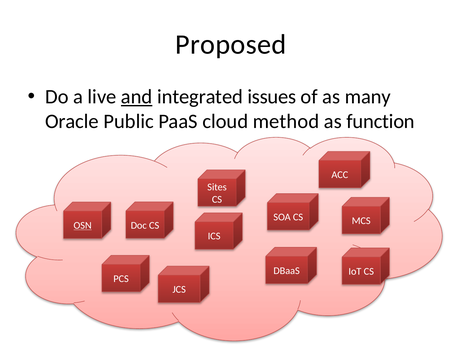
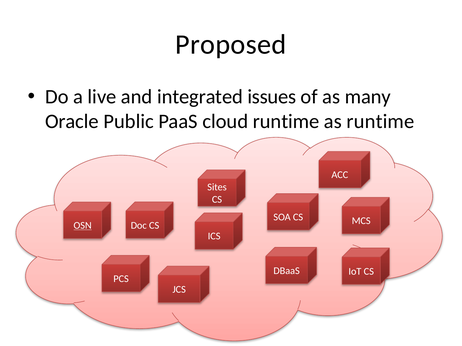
and underline: present -> none
cloud method: method -> runtime
as function: function -> runtime
